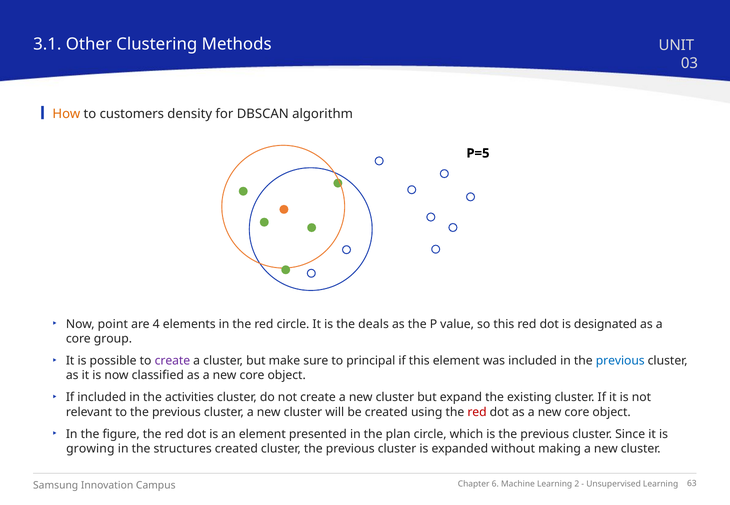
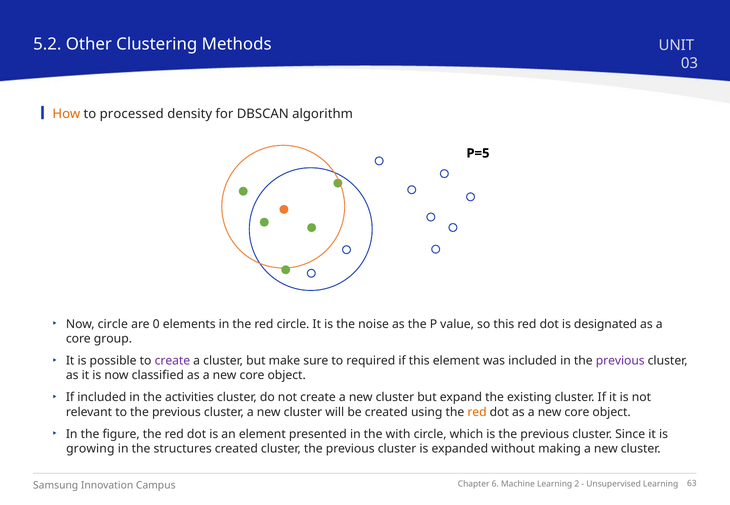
3.1: 3.1 -> 5.2
customers: customers -> processed
Now point: point -> circle
4: 4 -> 0
deals: deals -> noise
principal: principal -> required
previous at (620, 361) colour: blue -> purple
red at (477, 412) colour: red -> orange
plan: plan -> with
